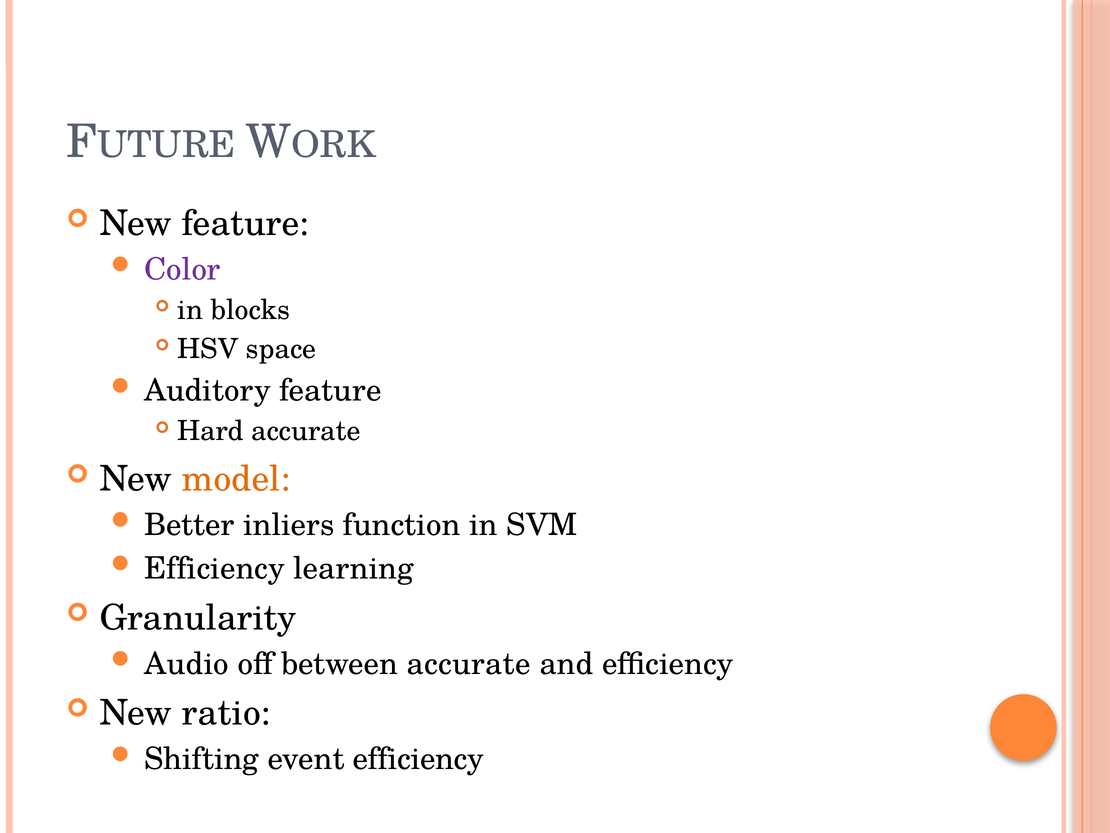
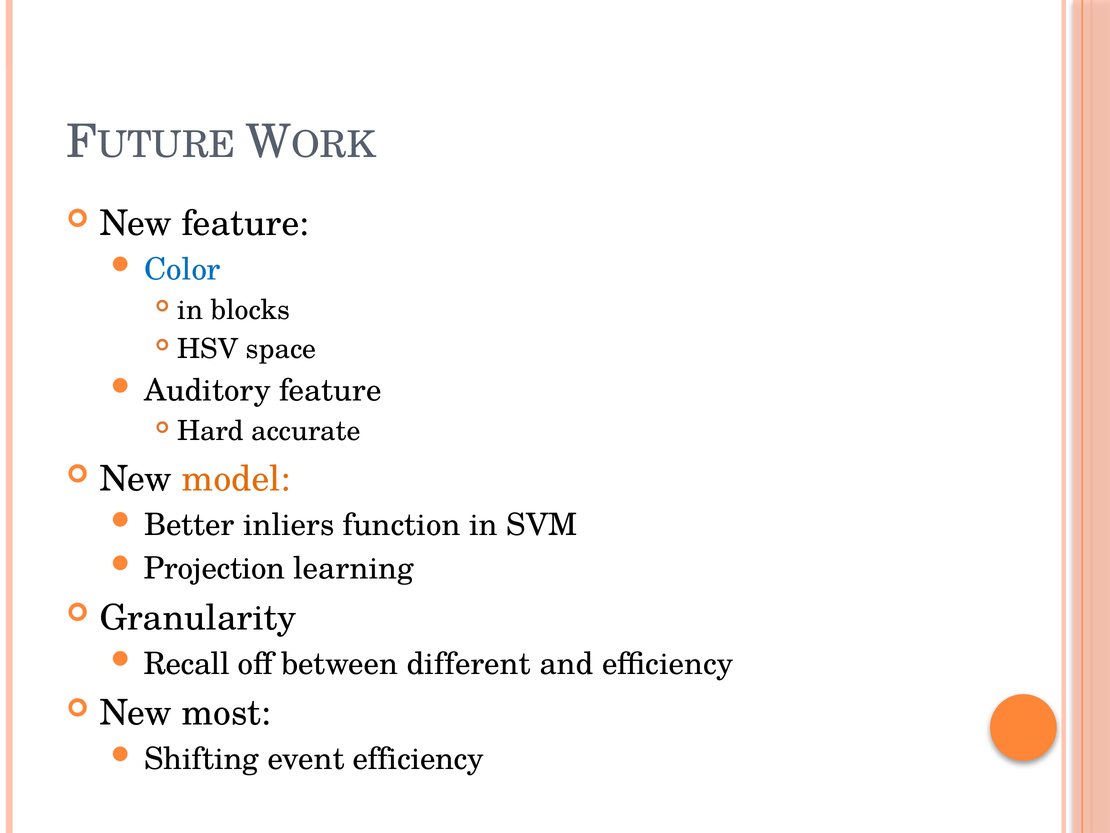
Color colour: purple -> blue
Efficiency at (214, 568): Efficiency -> Projection
Audio: Audio -> Recall
between accurate: accurate -> different
ratio: ratio -> most
